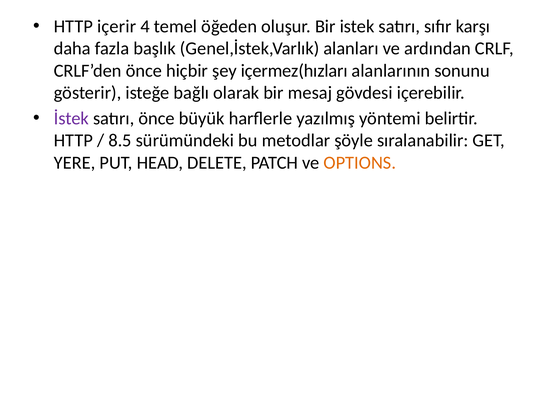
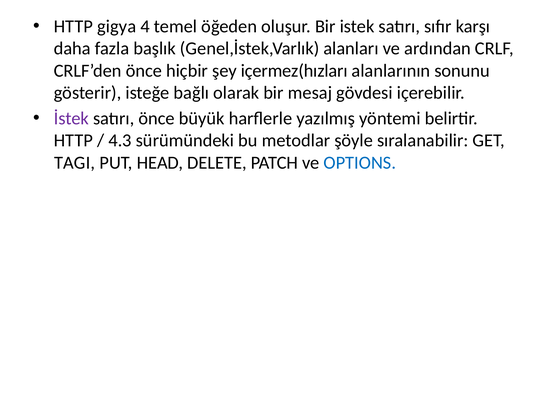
içerir: içerir -> gigya
8.5: 8.5 -> 4.3
YERE: YERE -> TAGI
OPTIONS colour: orange -> blue
